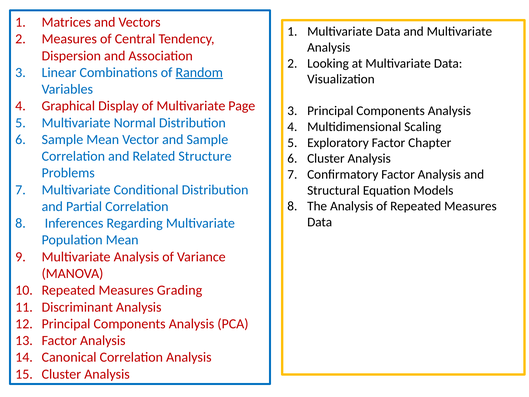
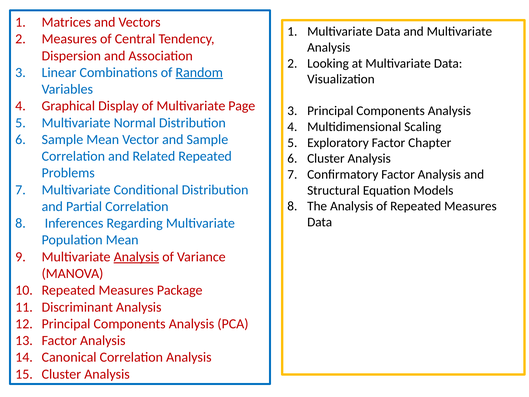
Related Structure: Structure -> Repeated
Analysis at (136, 257) underline: none -> present
Grading: Grading -> Package
